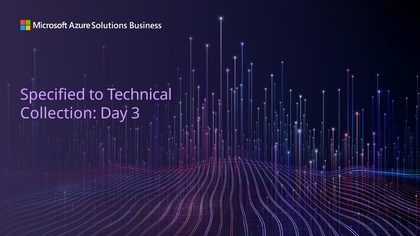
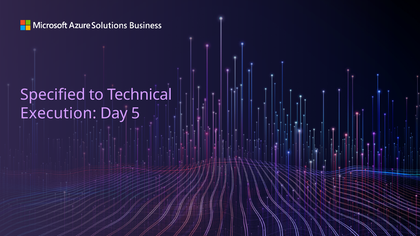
Collection: Collection -> Execution
3: 3 -> 5
